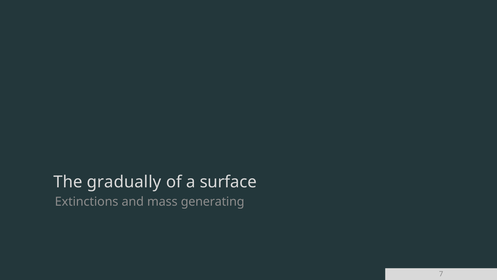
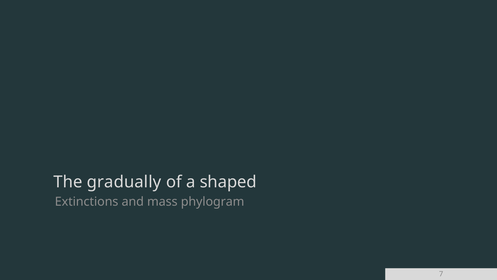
surface: surface -> shaped
generating: generating -> phylogram
